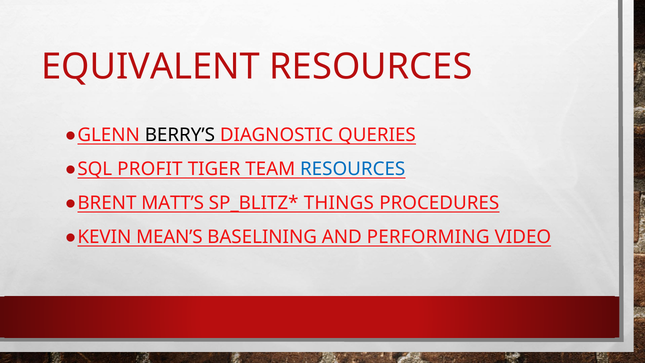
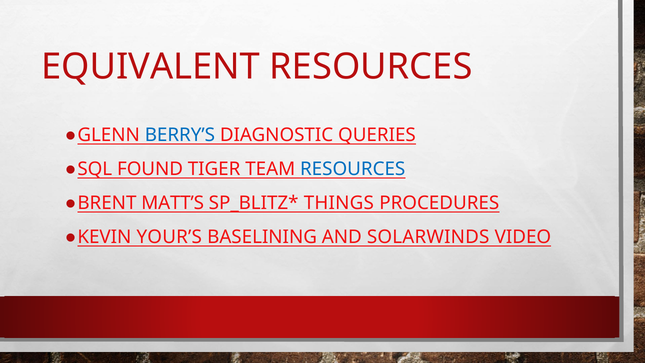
BERRY’S colour: black -> blue
PROFIT: PROFIT -> FOUND
MEAN’S: MEAN’S -> YOUR’S
PERFORMING: PERFORMING -> SOLARWINDS
